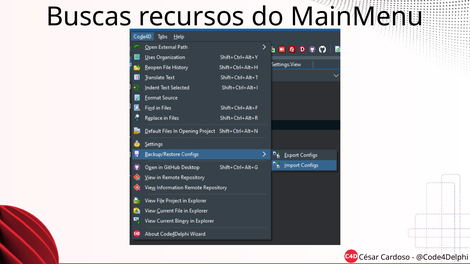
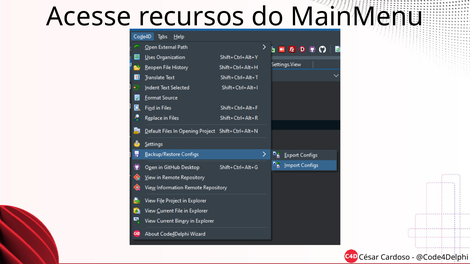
Buscas: Buscas -> Acesse
